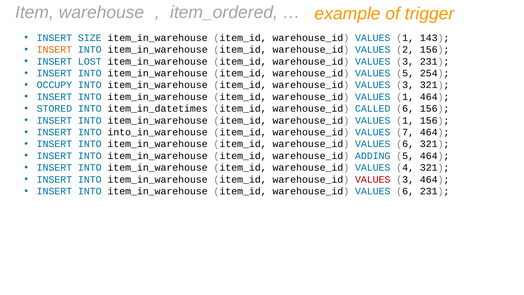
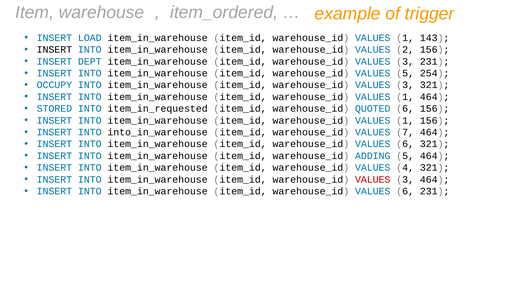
SIZE: SIZE -> LOAD
INSERT at (54, 50) colour: orange -> black
LOST: LOST -> DEPT
item_in_datetimes: item_in_datetimes -> item_in_requested
CALLED: CALLED -> QUOTED
